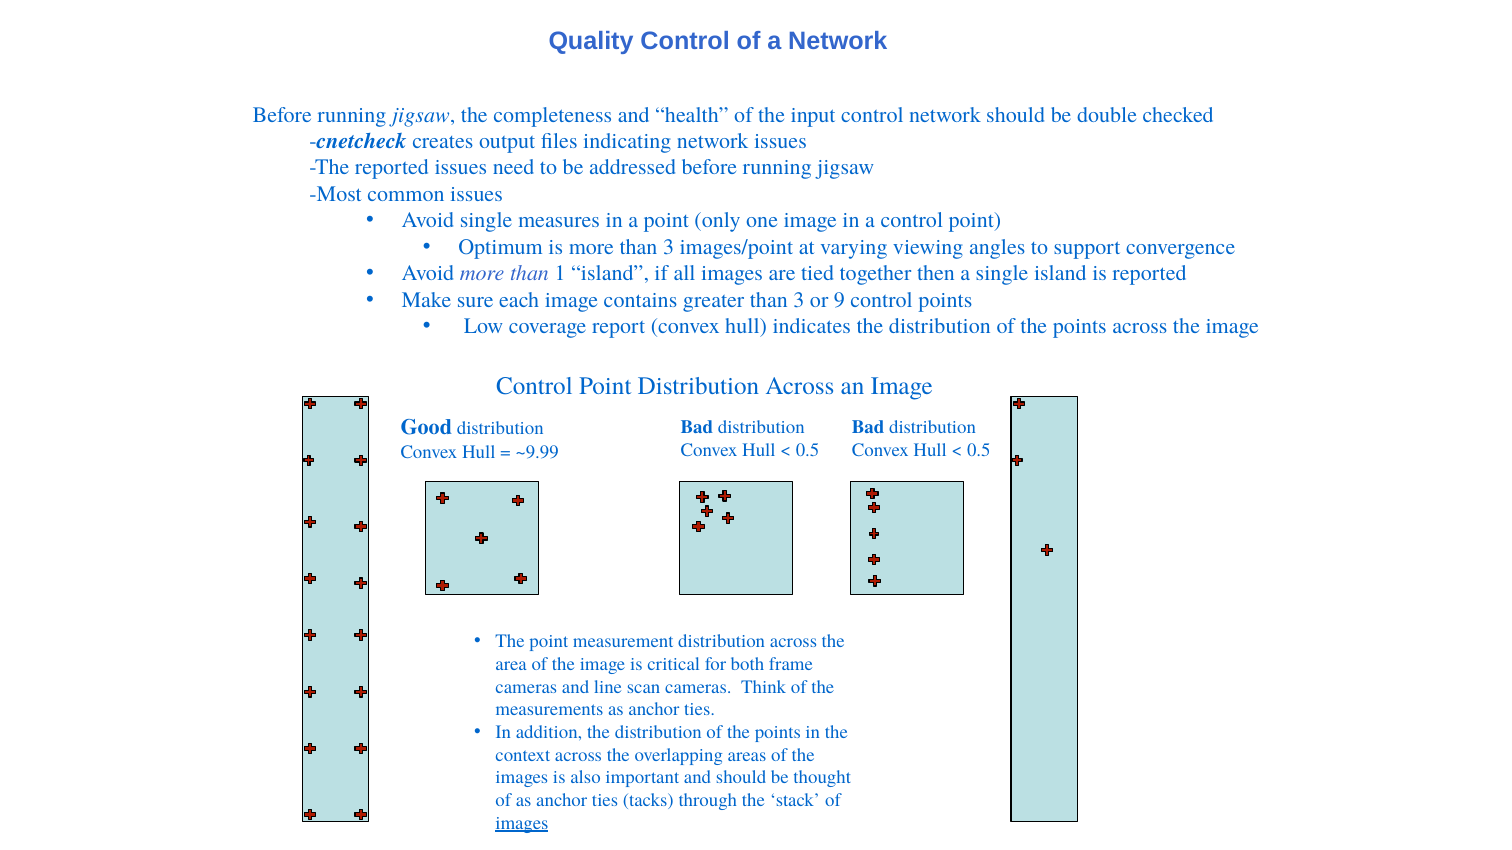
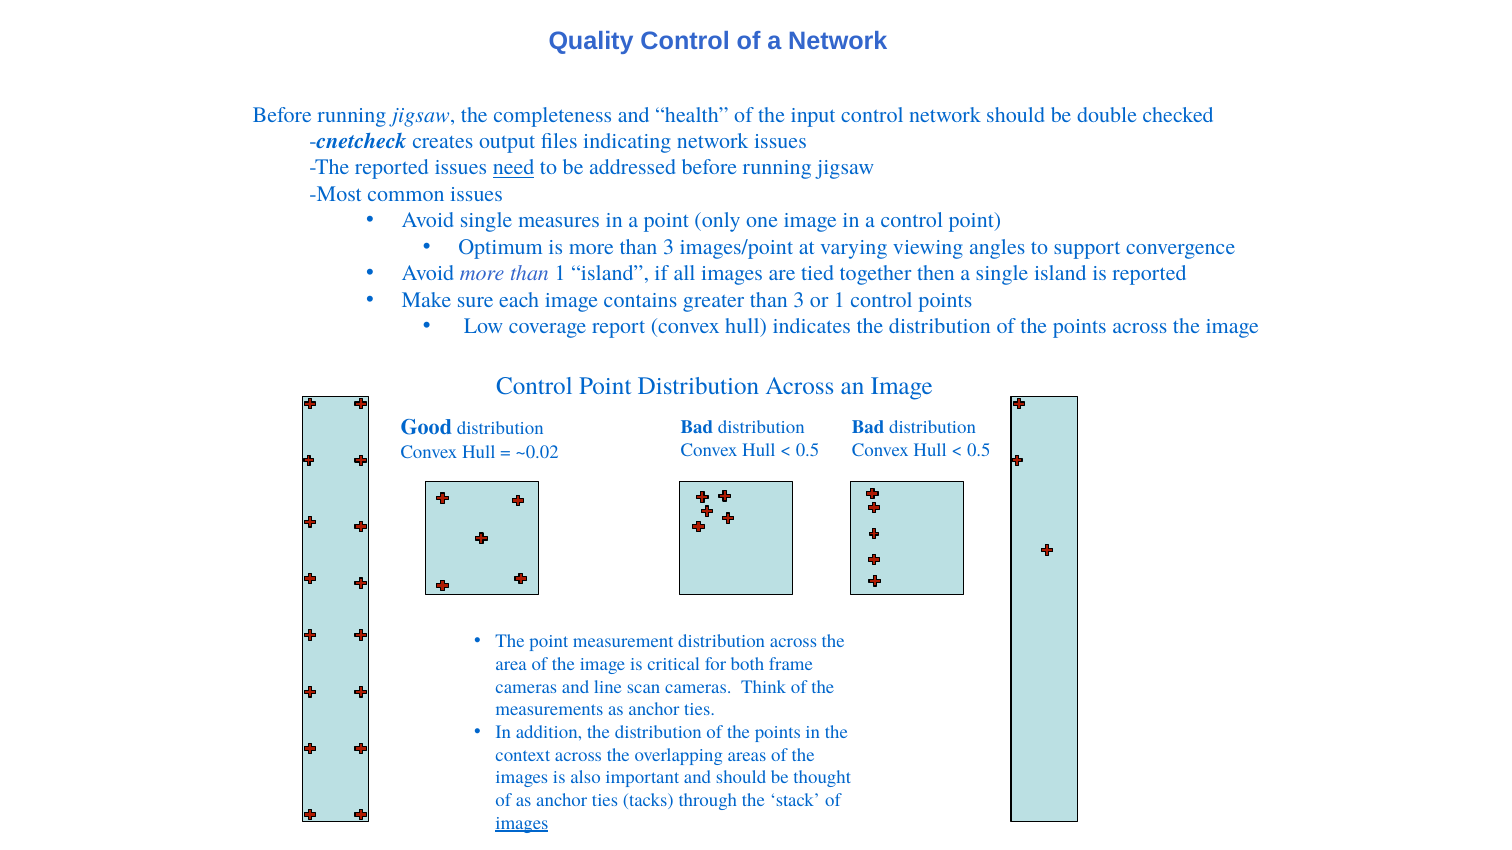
need underline: none -> present
or 9: 9 -> 1
~9.99: ~9.99 -> ~0.02
